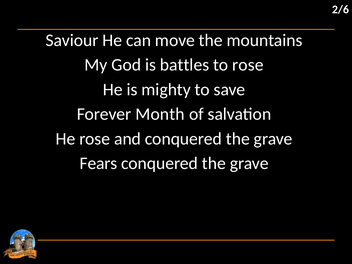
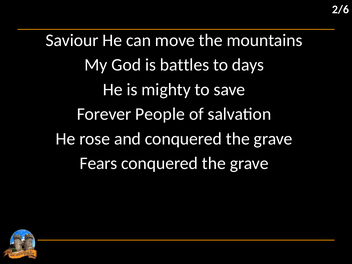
to rose: rose -> days
Month: Month -> People
